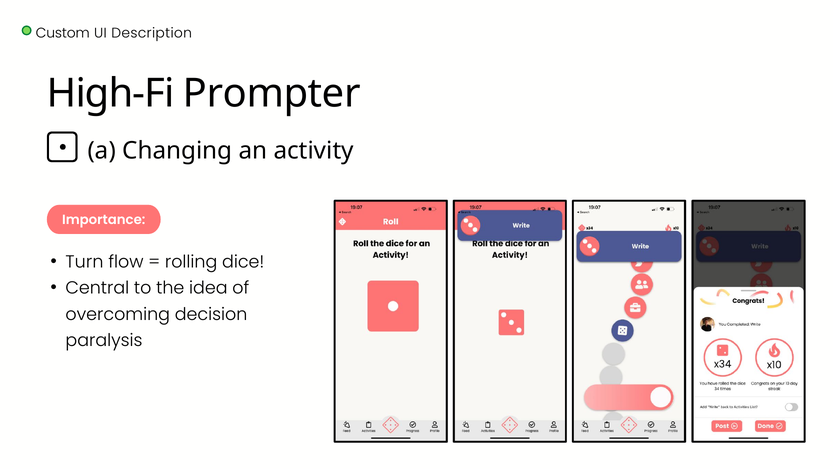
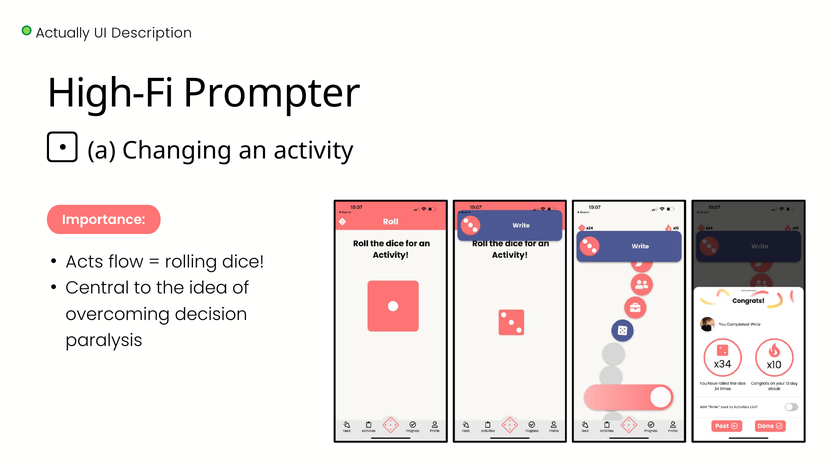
Custom: Custom -> Actually
Turn: Turn -> Acts
